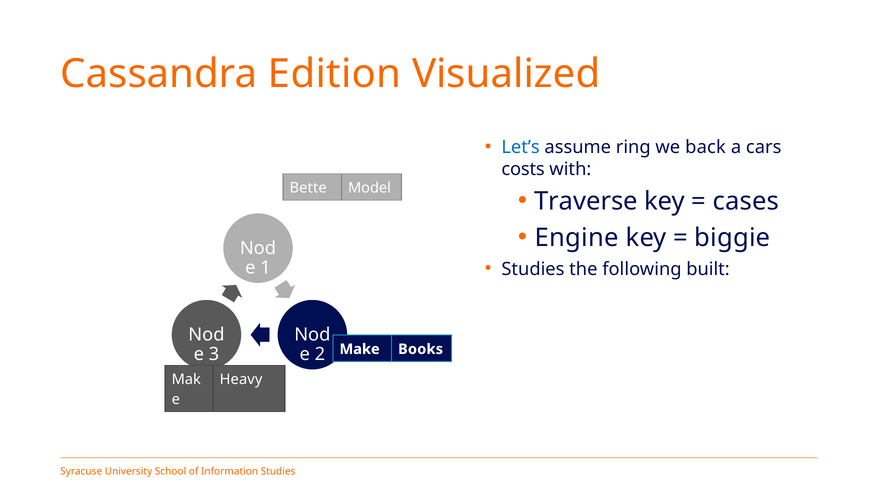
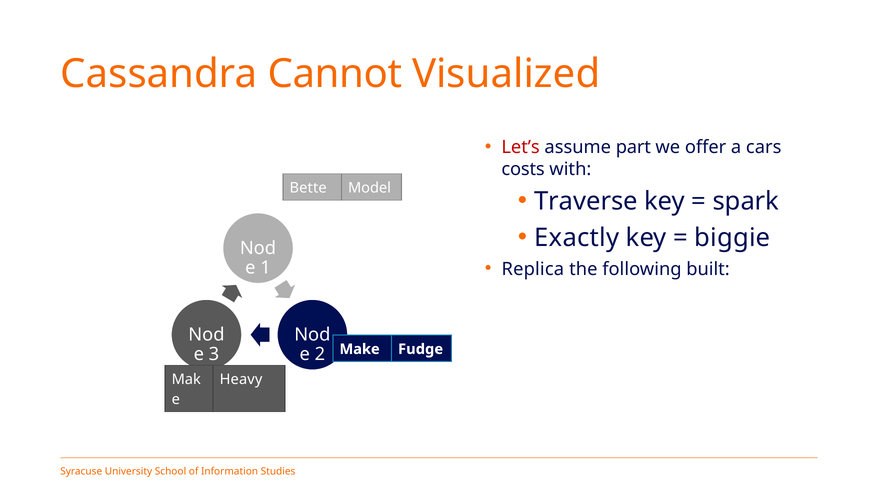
Edition: Edition -> Cannot
Let’s colour: blue -> red
ring: ring -> part
back: back -> offer
cases: cases -> spark
Engine: Engine -> Exactly
Studies at (533, 269): Studies -> Replica
Books: Books -> Fudge
